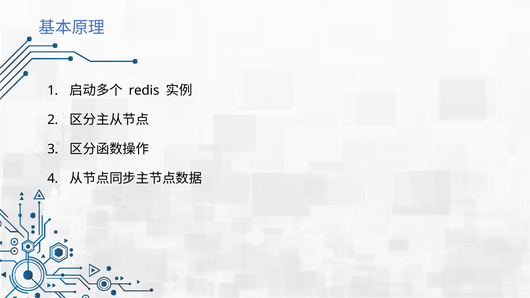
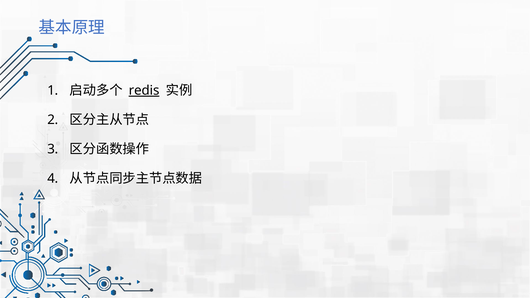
redis underline: none -> present
